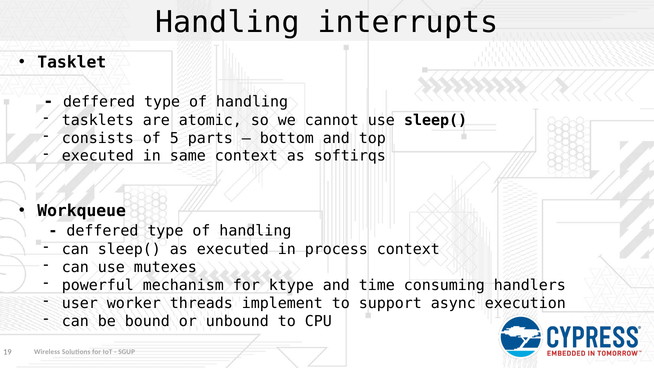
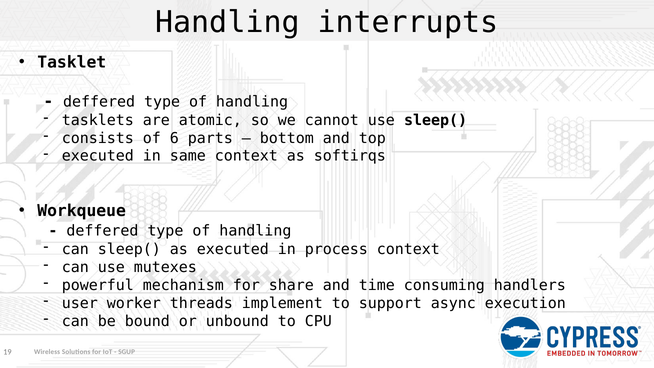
5: 5 -> 6
ktype: ktype -> share
